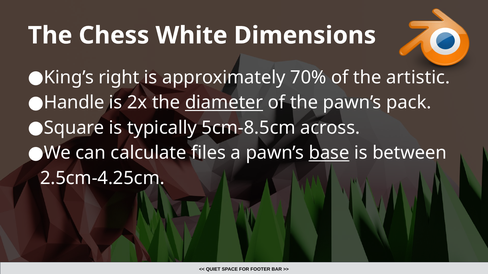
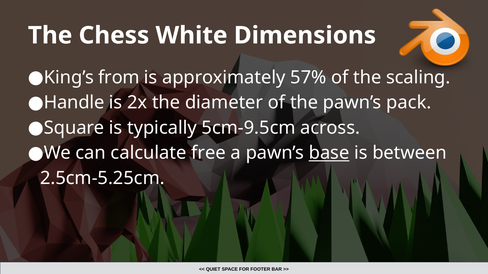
right: right -> from
70%: 70% -> 57%
artistic: artistic -> scaling
diameter underline: present -> none
5cm-8.5cm: 5cm-8.5cm -> 5cm-9.5cm
files: files -> free
2.5cm-4.25cm: 2.5cm-4.25cm -> 2.5cm-5.25cm
